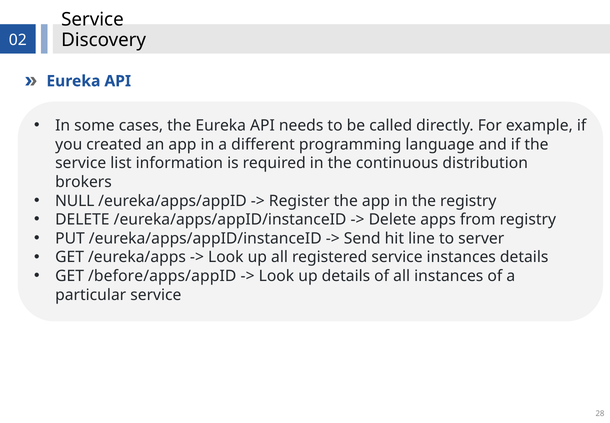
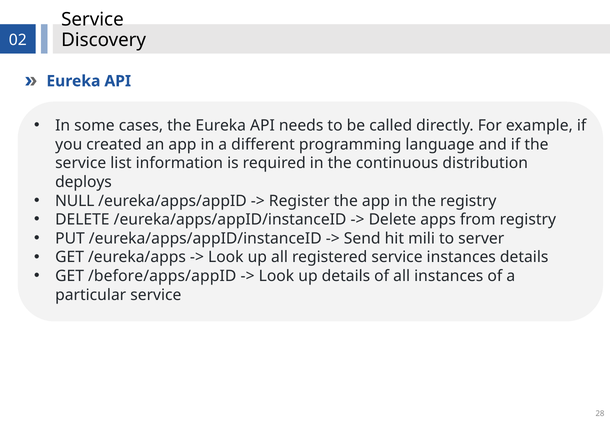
brokers: brokers -> deploys
line: line -> mili
